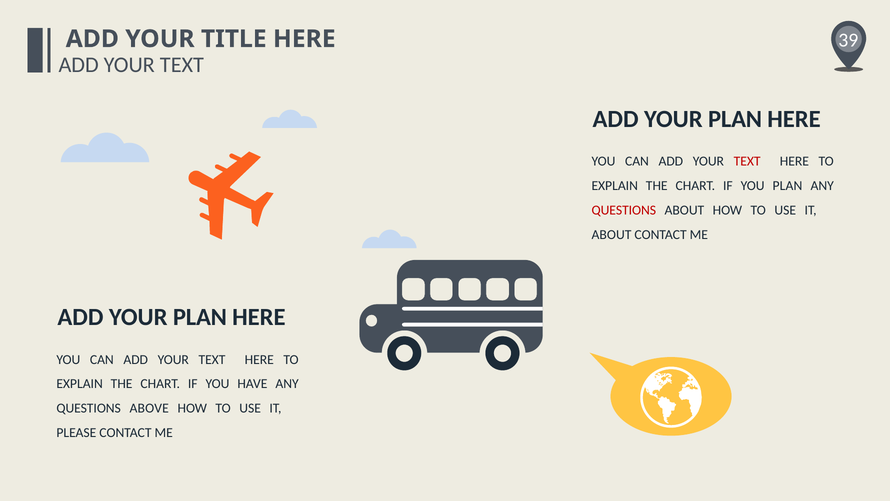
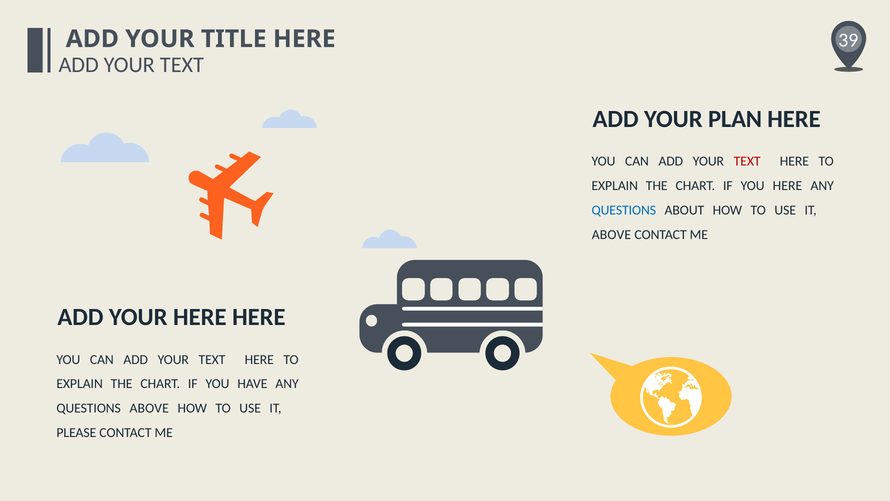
YOU PLAN: PLAN -> HERE
QUESTIONS at (624, 210) colour: red -> blue
ABOUT at (611, 235): ABOUT -> ABOVE
PLAN at (200, 317): PLAN -> HERE
